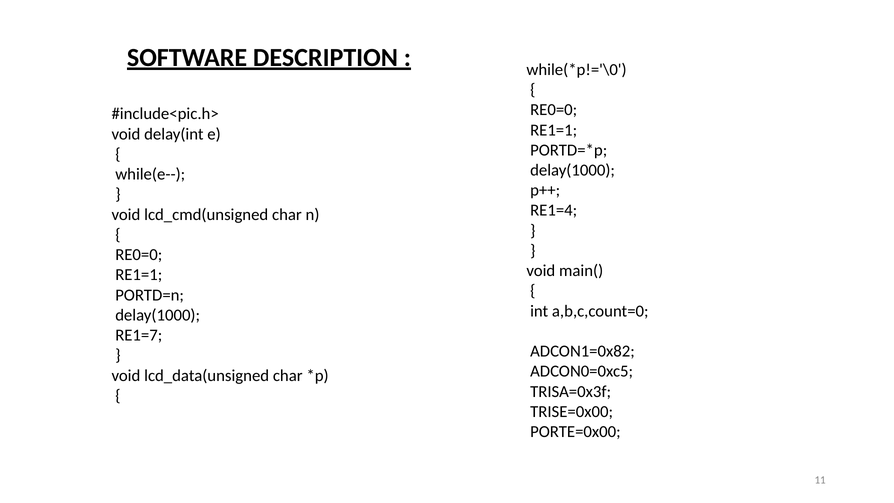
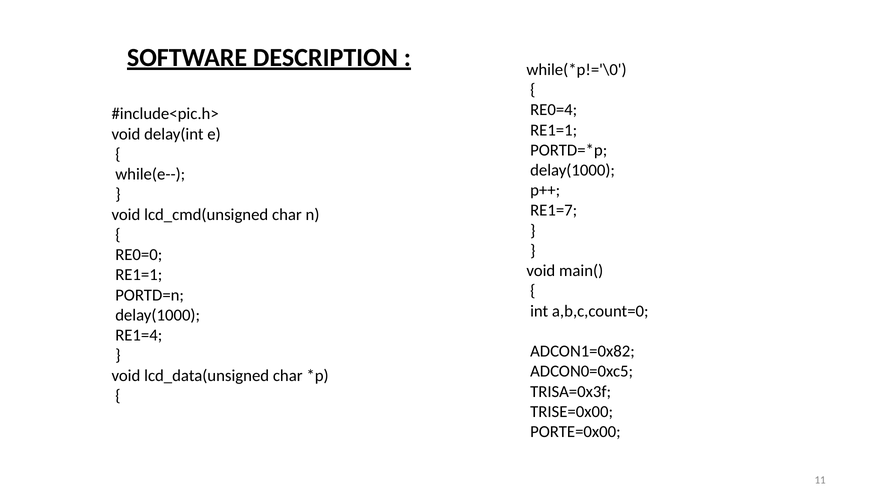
RE0=0 at (554, 110): RE0=0 -> RE0=4
RE1=4: RE1=4 -> RE1=7
RE1=7: RE1=7 -> RE1=4
